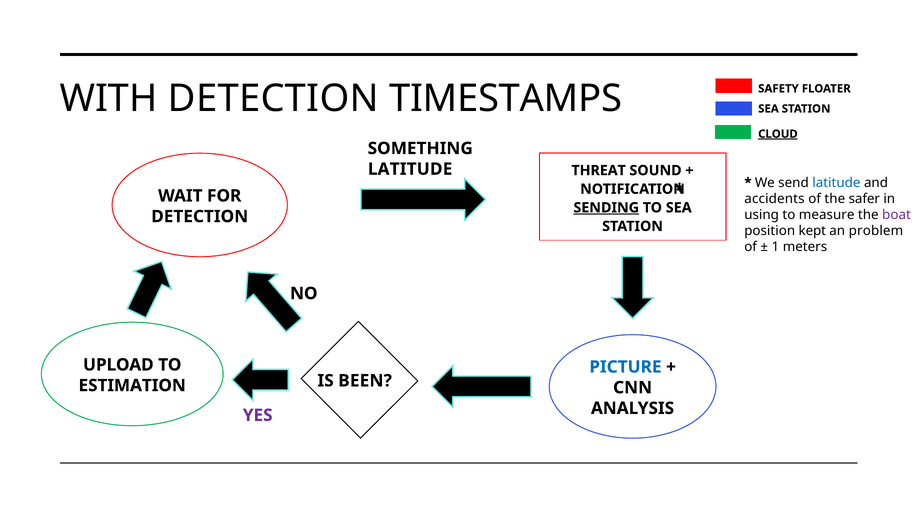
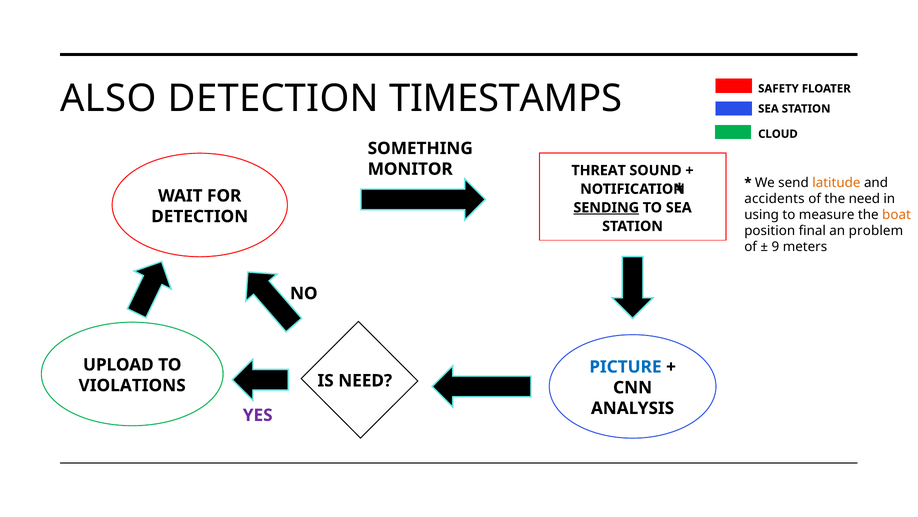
WITH: WITH -> ALSO
CLOUD underline: present -> none
LATITUDE at (410, 169): LATITUDE -> MONITOR
latitude at (836, 182) colour: blue -> orange
the safer: safer -> need
boat colour: purple -> orange
kept: kept -> final
1: 1 -> 9
IS BEEN: BEEN -> NEED
ESTIMATION: ESTIMATION -> VIOLATIONS
